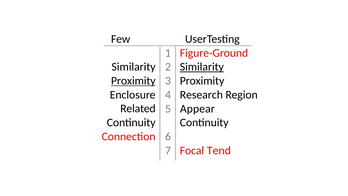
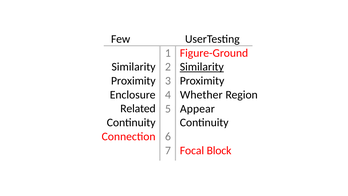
Proximity at (133, 81) underline: present -> none
Research: Research -> Whether
Tend: Tend -> Block
